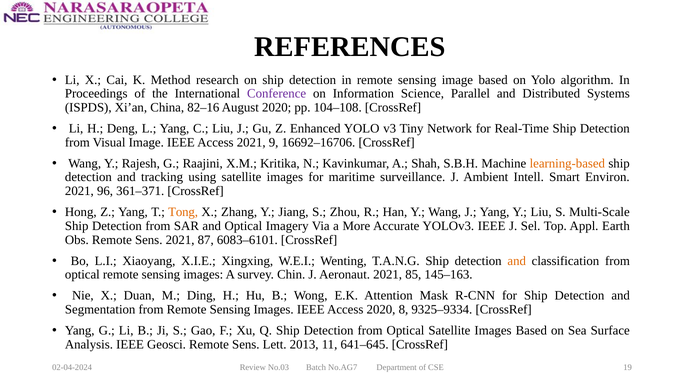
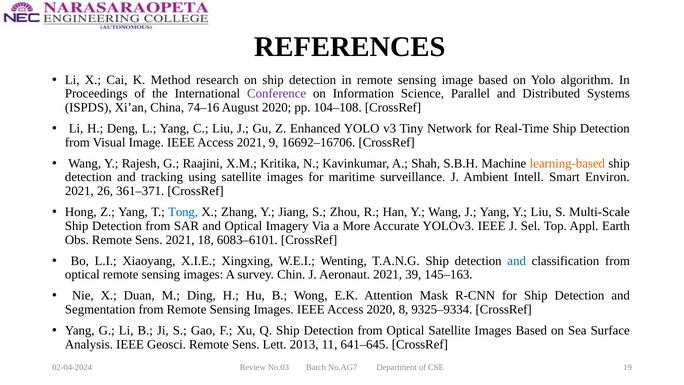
82–16: 82–16 -> 74–16
96: 96 -> 26
Tong colour: orange -> blue
87: 87 -> 18
and at (517, 261) colour: orange -> blue
85: 85 -> 39
